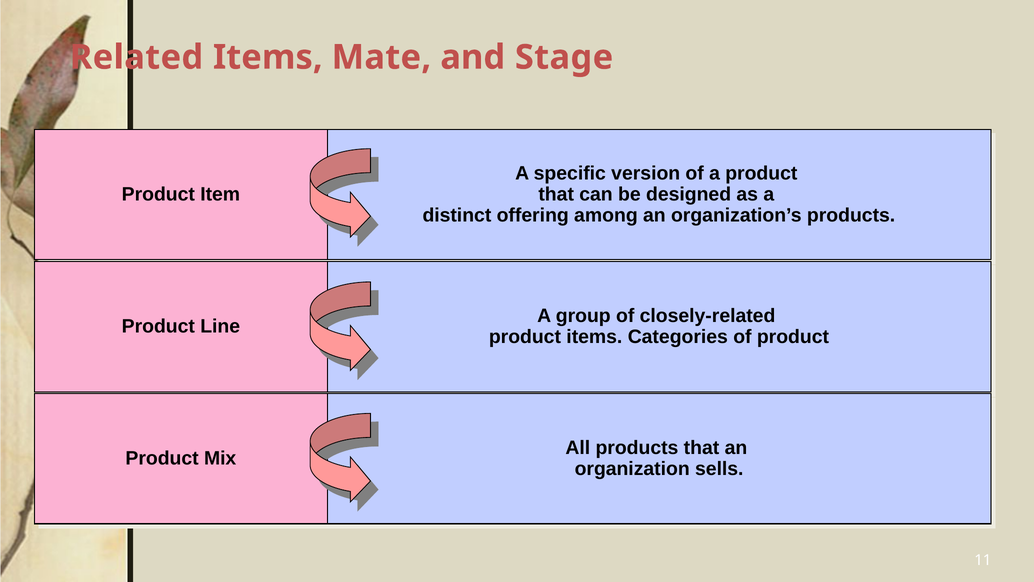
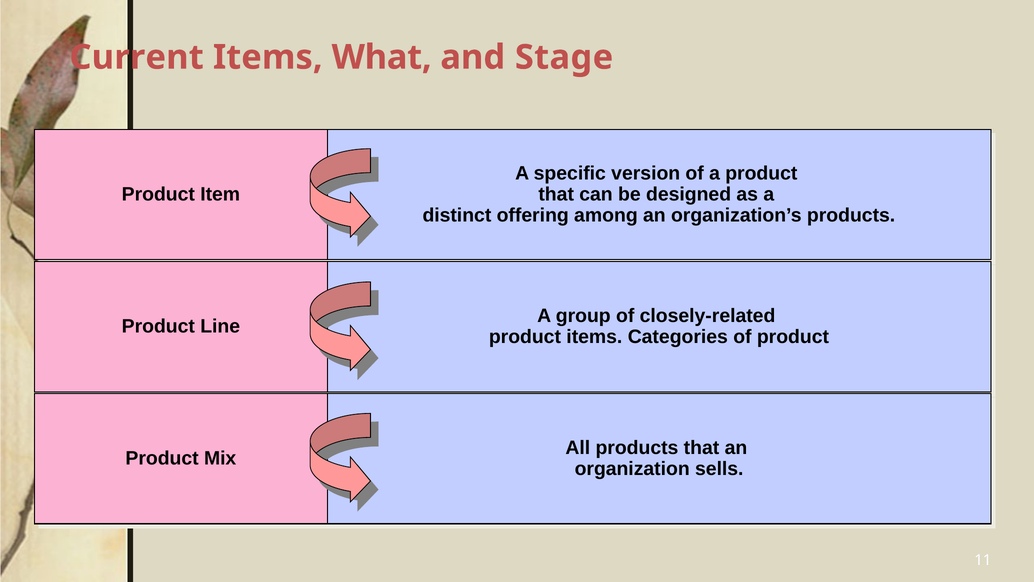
Related: Related -> Current
Mate: Mate -> What
